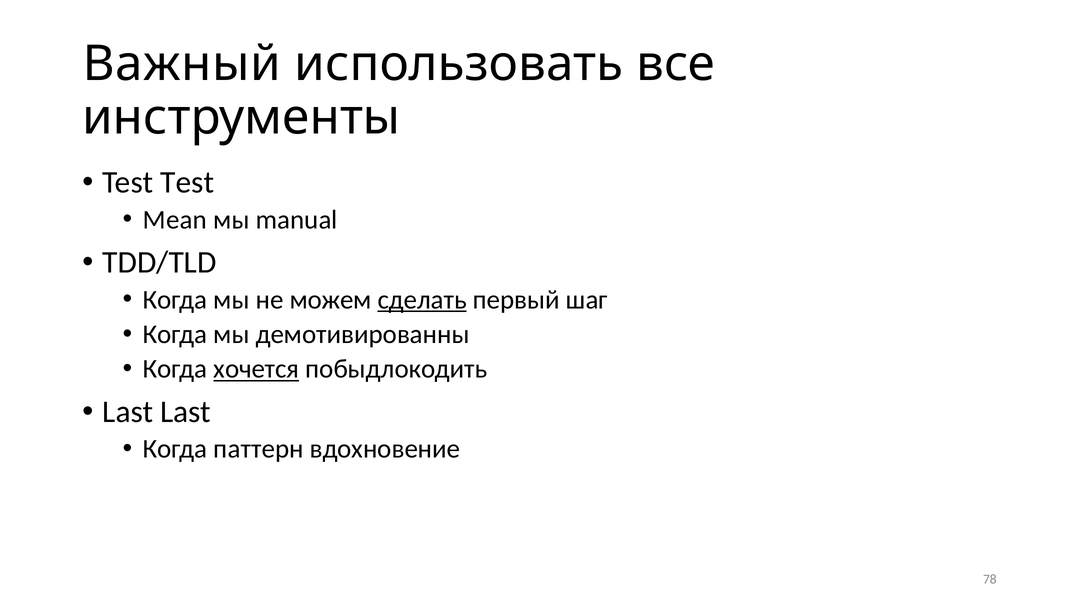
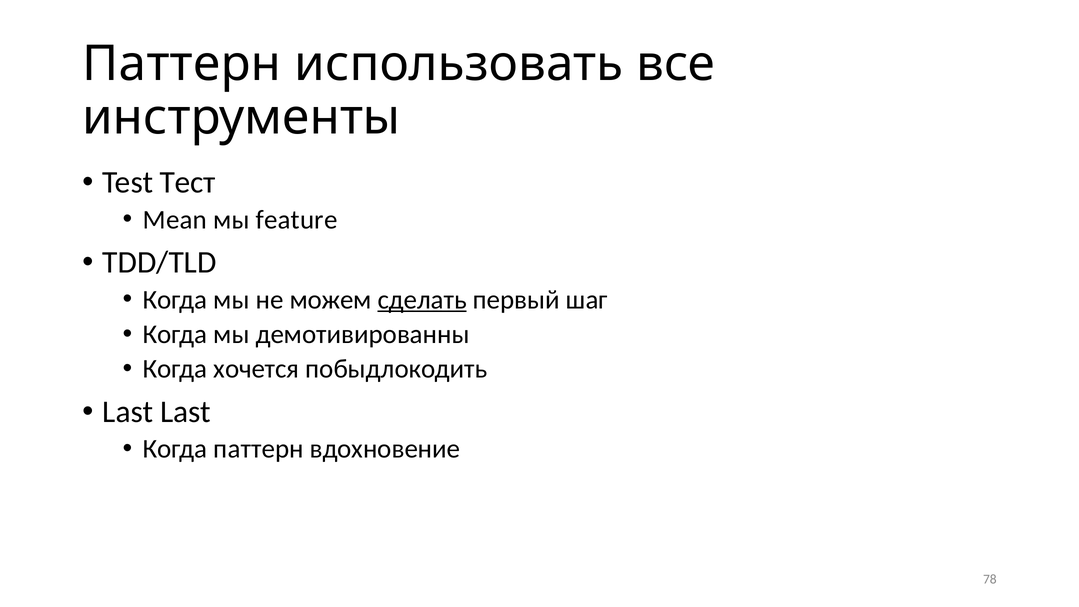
Важный at (182, 64): Важный -> Паттерн
Test Test: Test -> Тест
manual: manual -> feature
хочется underline: present -> none
